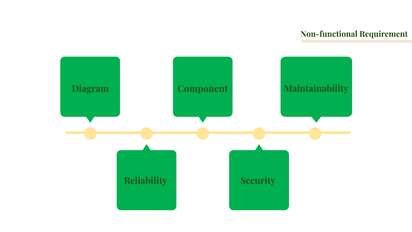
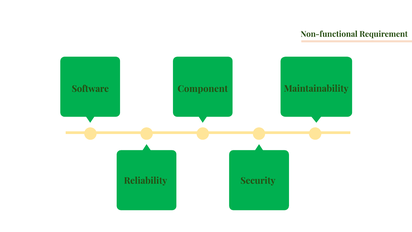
Diagram: Diagram -> Software
